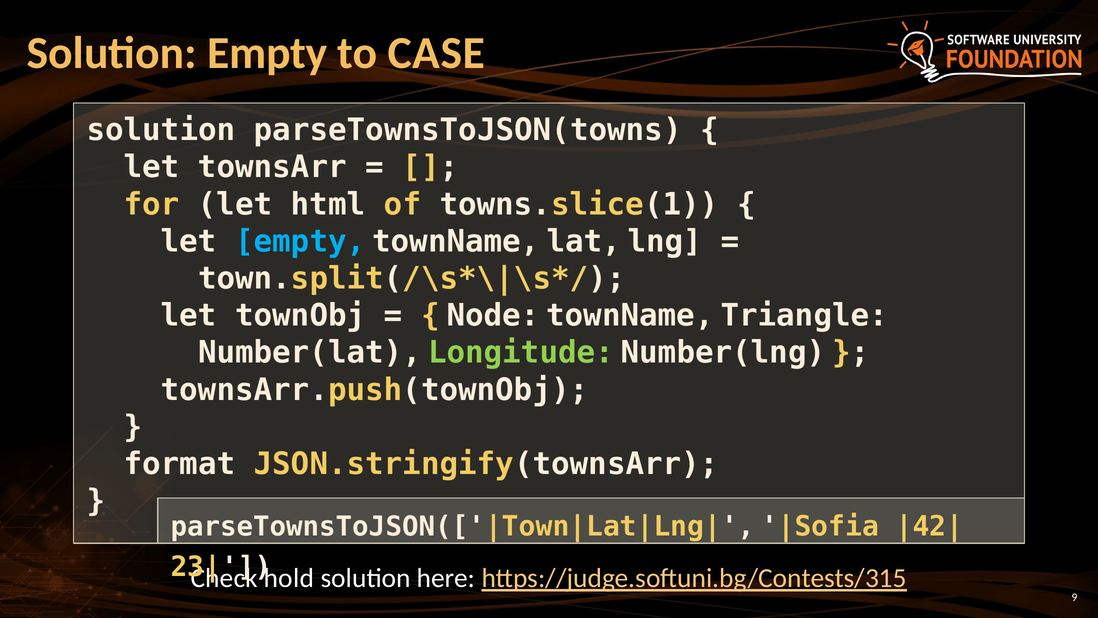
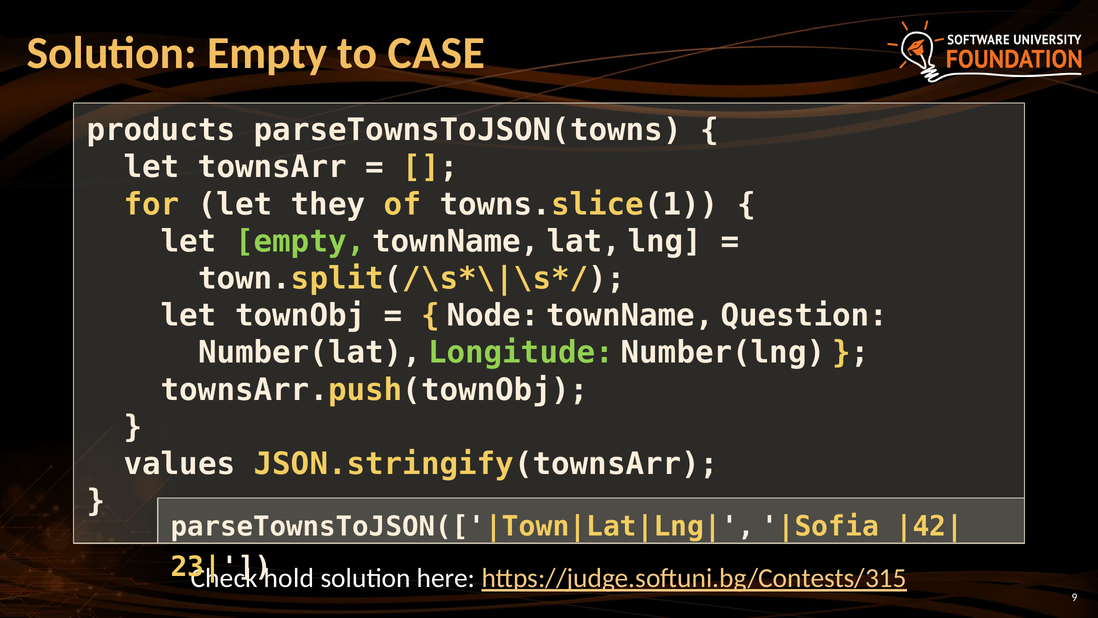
solution at (161, 130): solution -> products
html: html -> they
empty at (300, 241) colour: light blue -> light green
Triangle: Triangle -> Question
format: format -> values
